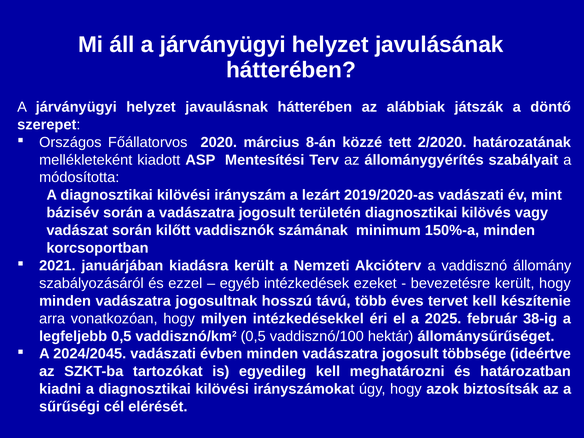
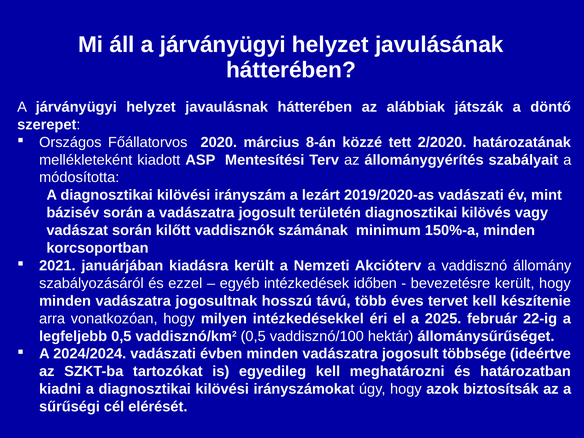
ezeket: ezeket -> időben
38-ig: 38-ig -> 22-ig
2024/2045: 2024/2045 -> 2024/2024
